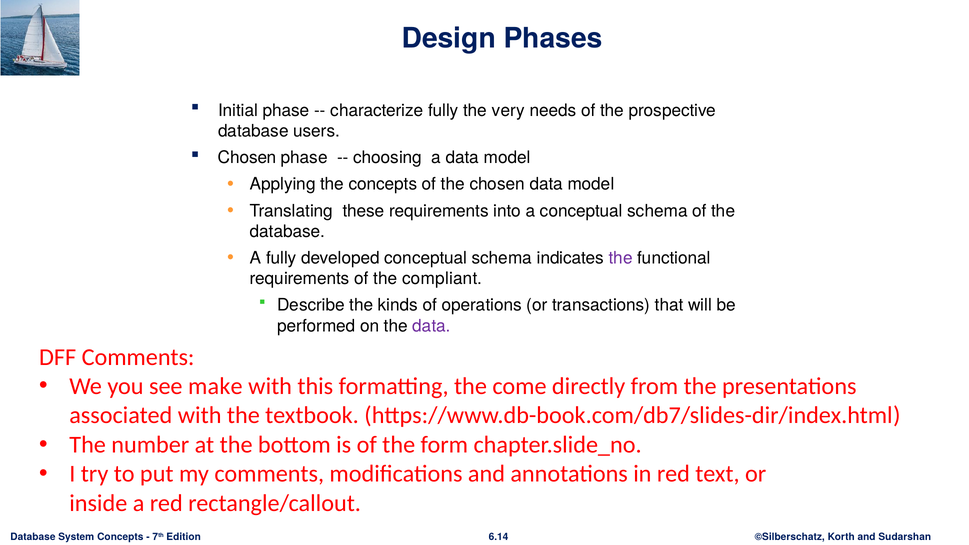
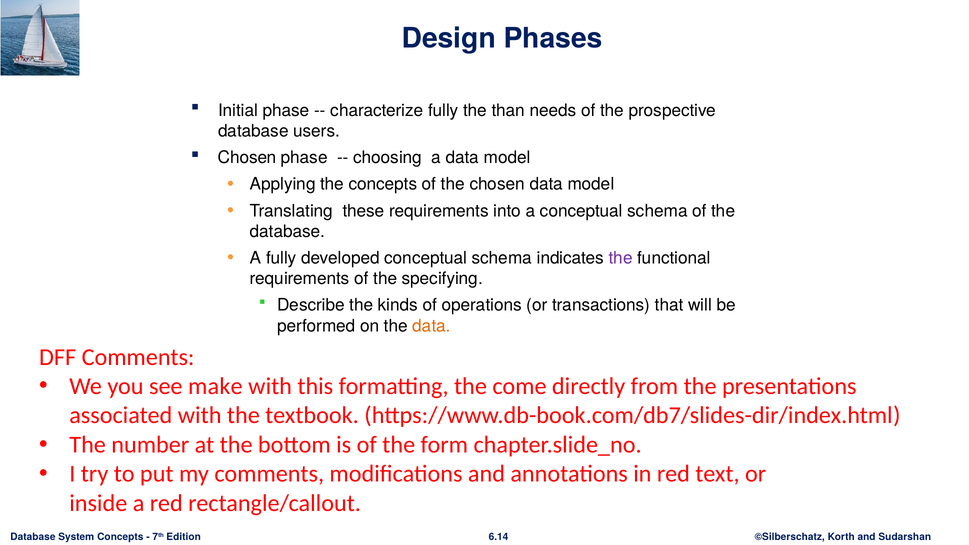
very: very -> than
compliant: compliant -> specifying
data at (432, 326) colour: purple -> orange
